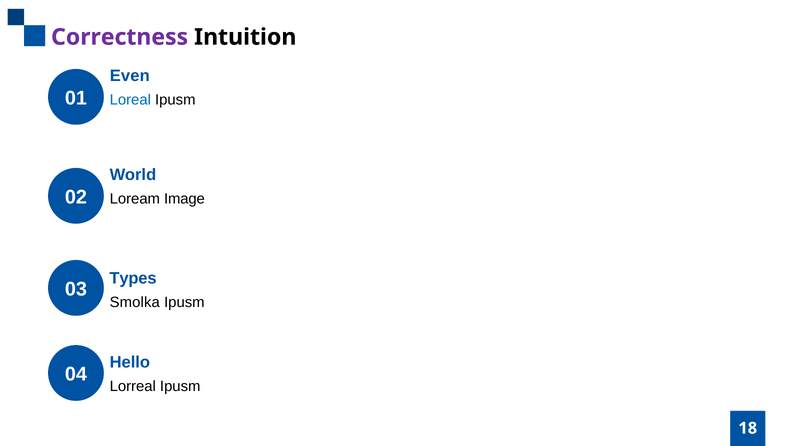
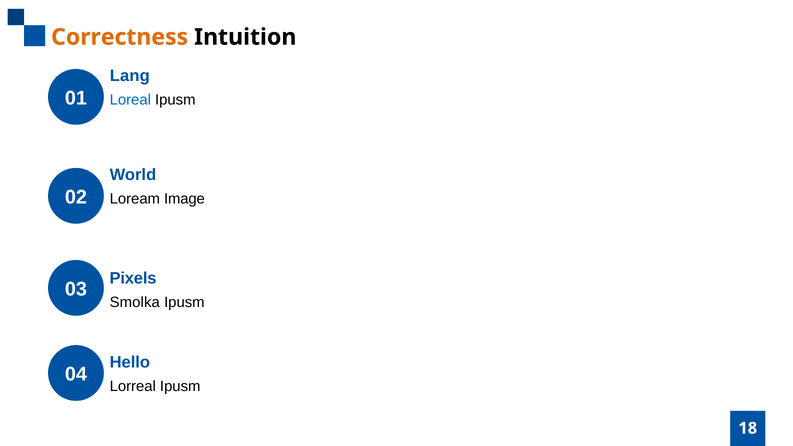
Correctness colour: purple -> orange
Even: Even -> Lang
Types: Types -> Pixels
